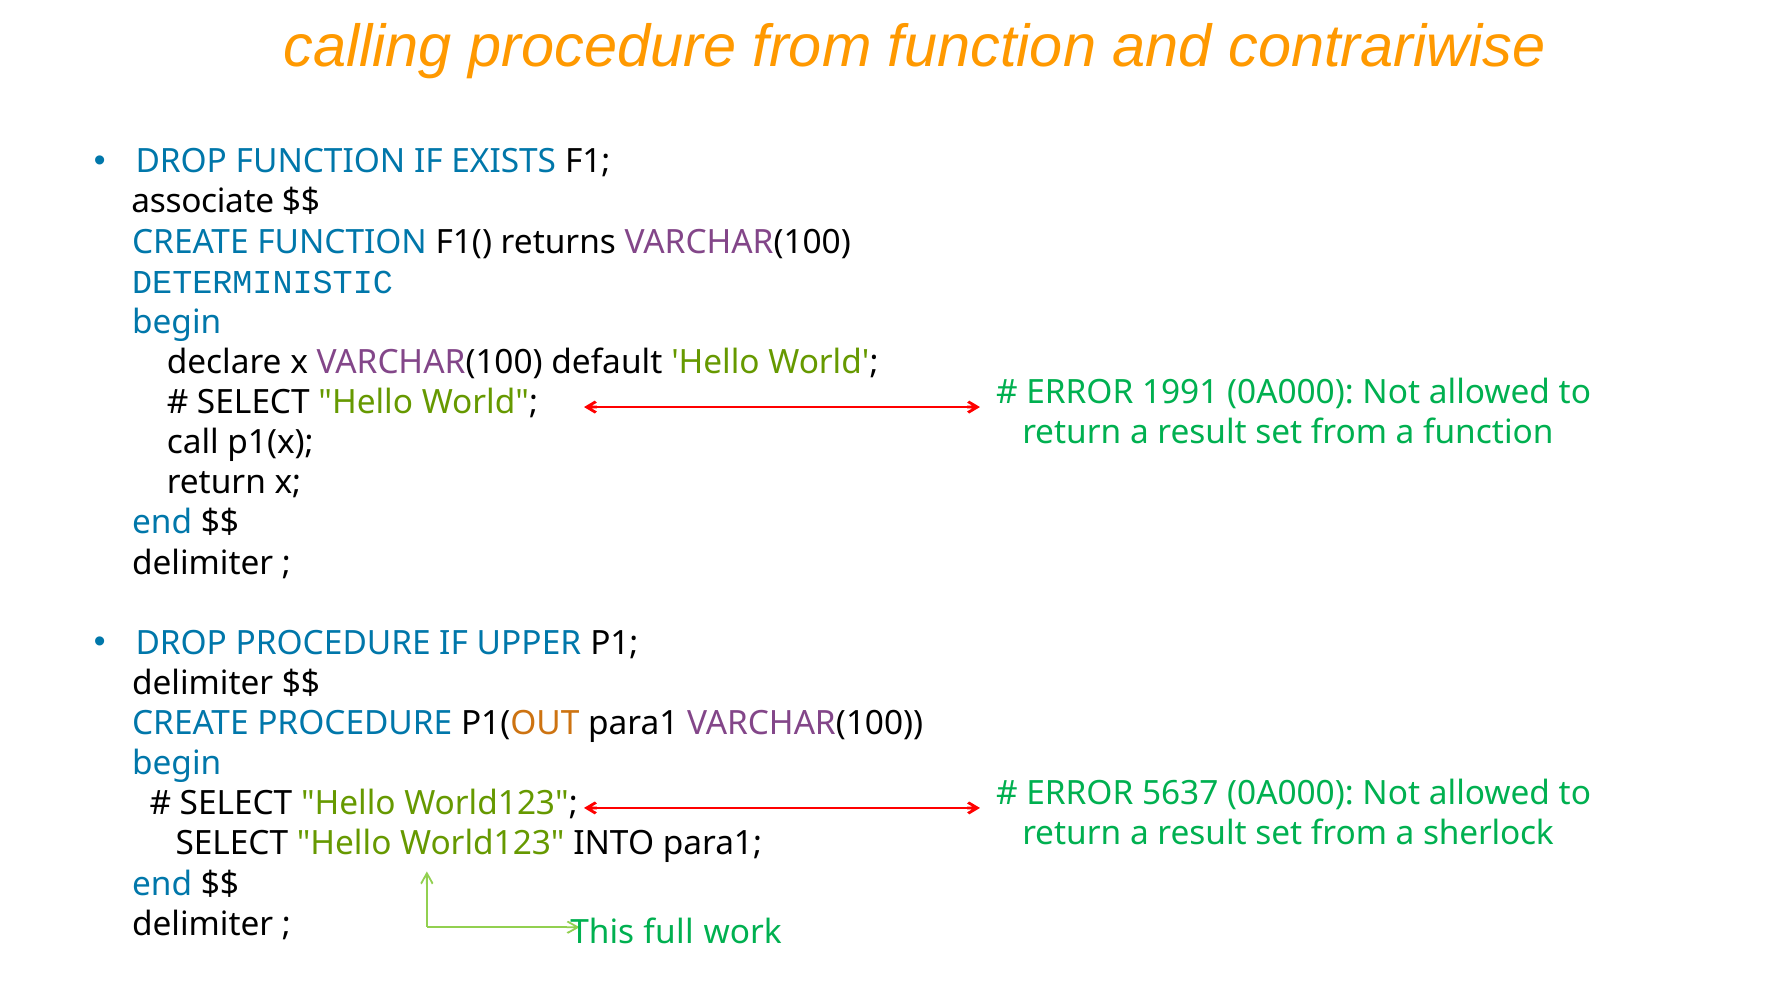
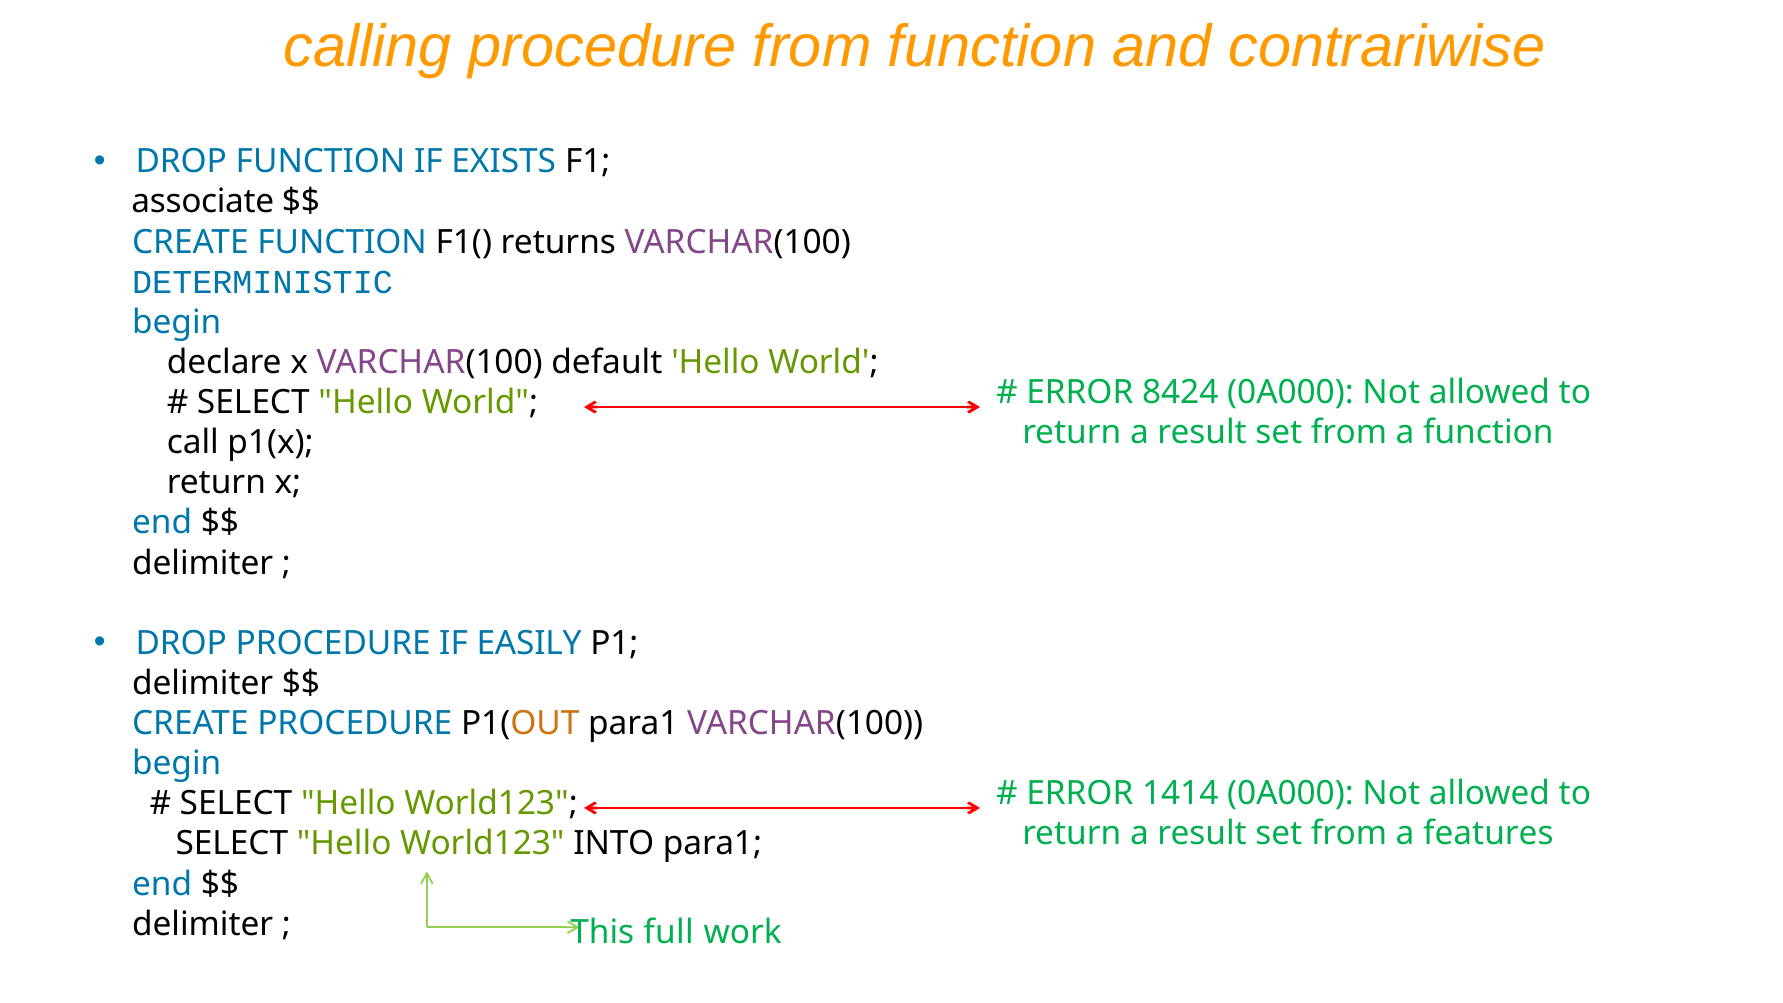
1991: 1991 -> 8424
UPPER: UPPER -> EASILY
5637: 5637 -> 1414
sherlock: sherlock -> features
